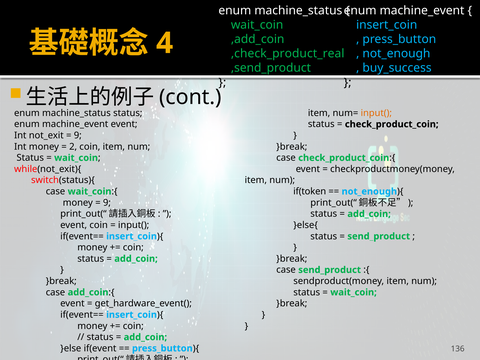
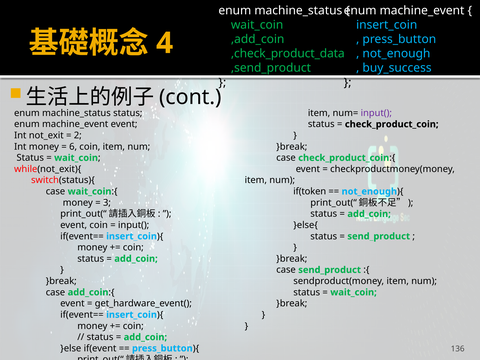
,check_product_real: ,check_product_real -> ,check_product_data
input( at (376, 113) colour: orange -> purple
9 at (78, 135): 9 -> 2
2: 2 -> 6
9 at (107, 203): 9 -> 3
